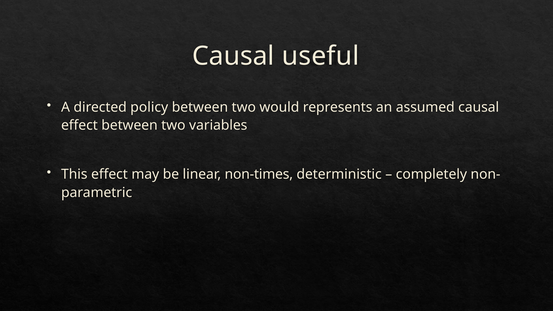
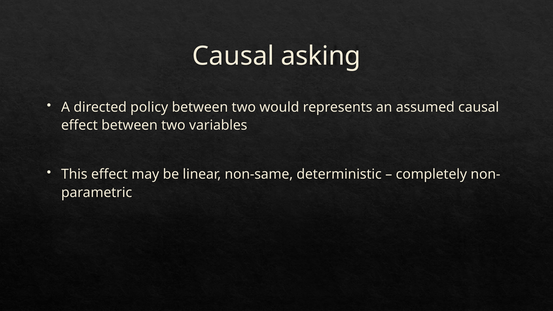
useful: useful -> asking
non-times: non-times -> non-same
